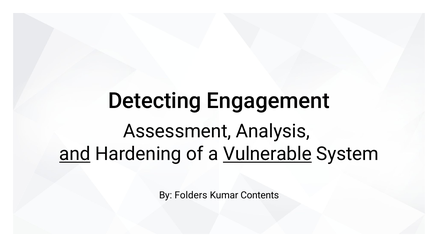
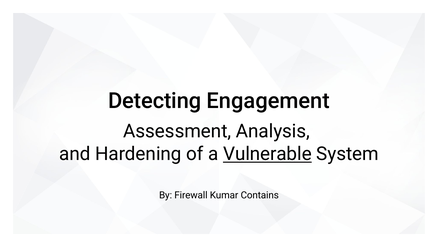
and underline: present -> none
Folders: Folders -> Firewall
Contents: Contents -> Contains
